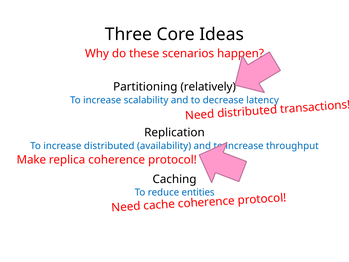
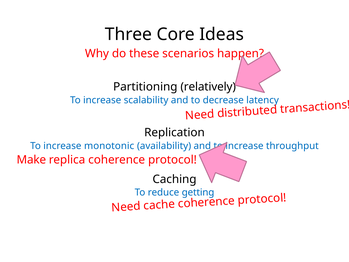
increase distributed: distributed -> monotonic
entities: entities -> getting
